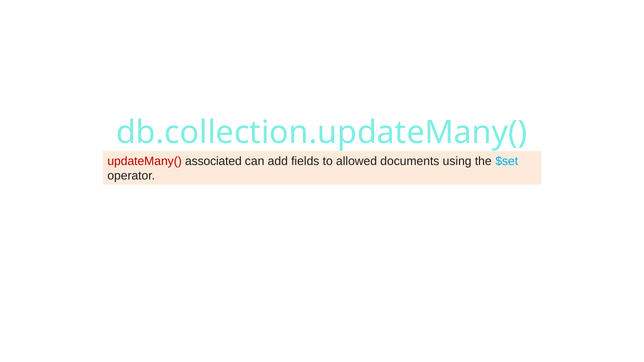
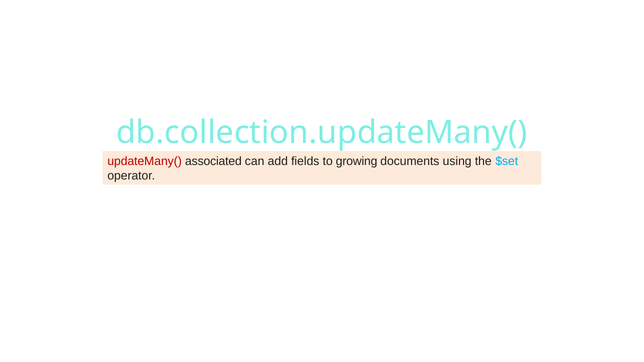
allowed: allowed -> growing
